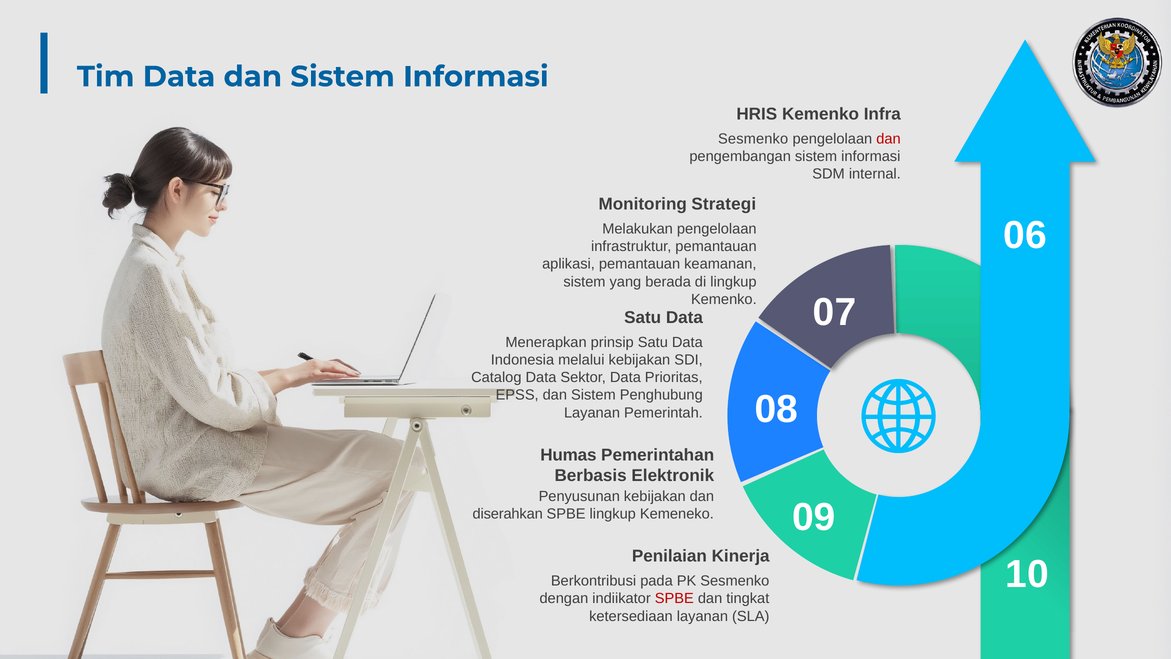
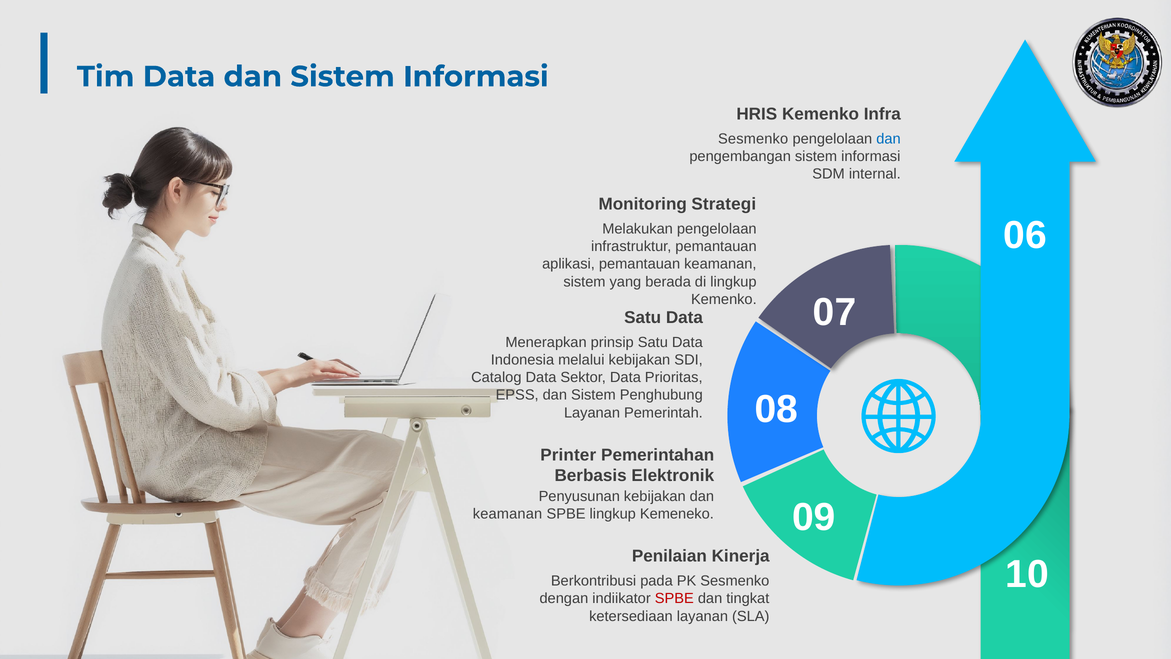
dan at (888, 139) colour: red -> blue
Humas: Humas -> Printer
diserahkan at (508, 514): diserahkan -> keamanan
